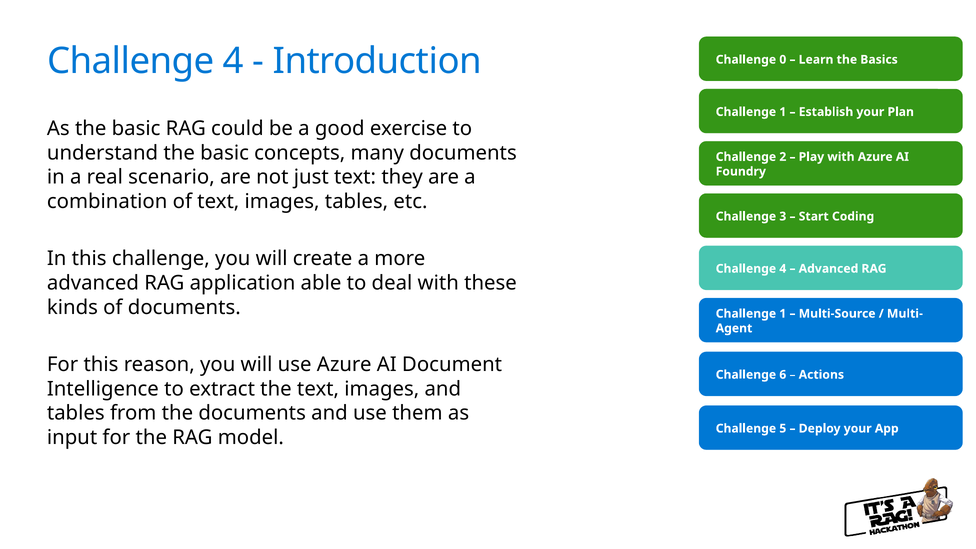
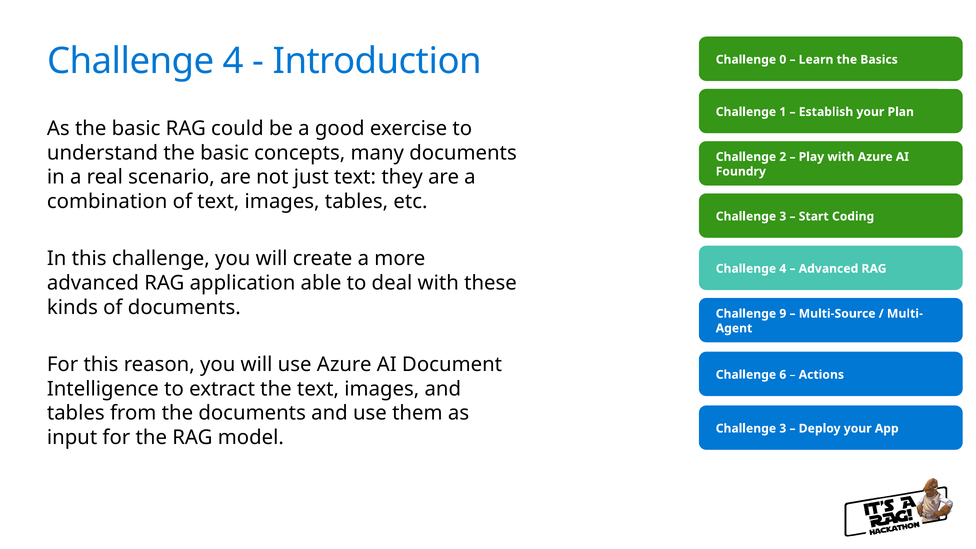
1 at (783, 314): 1 -> 9
5 at (783, 428): 5 -> 3
